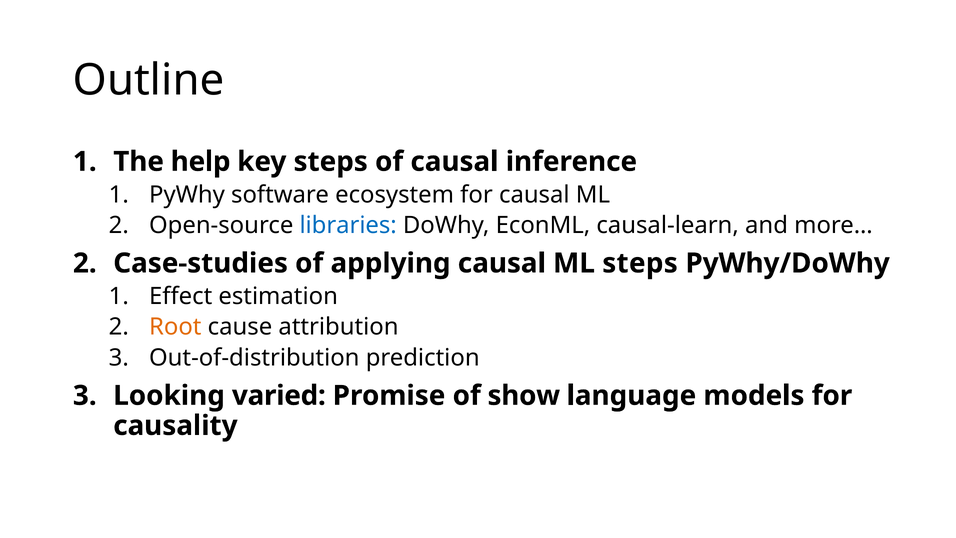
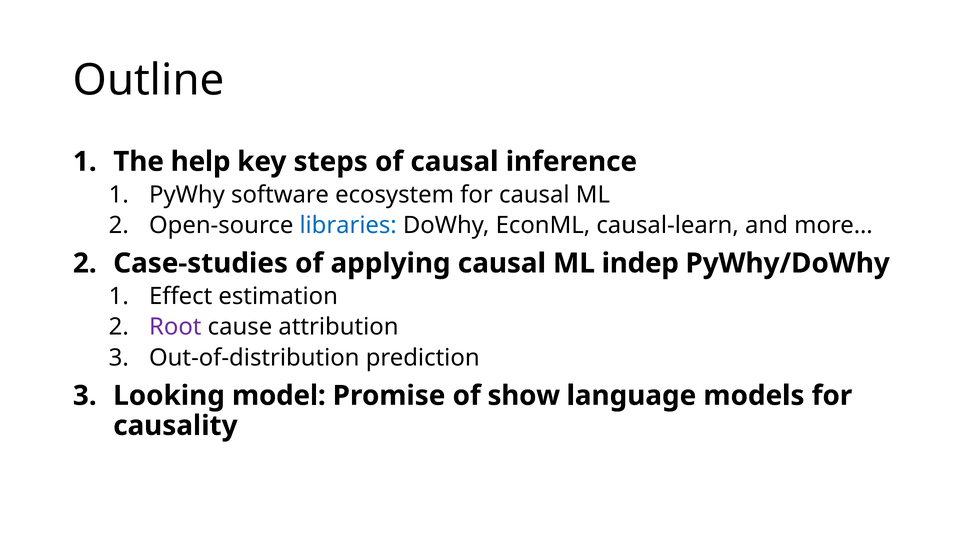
ML steps: steps -> indep
Root colour: orange -> purple
varied: varied -> model
